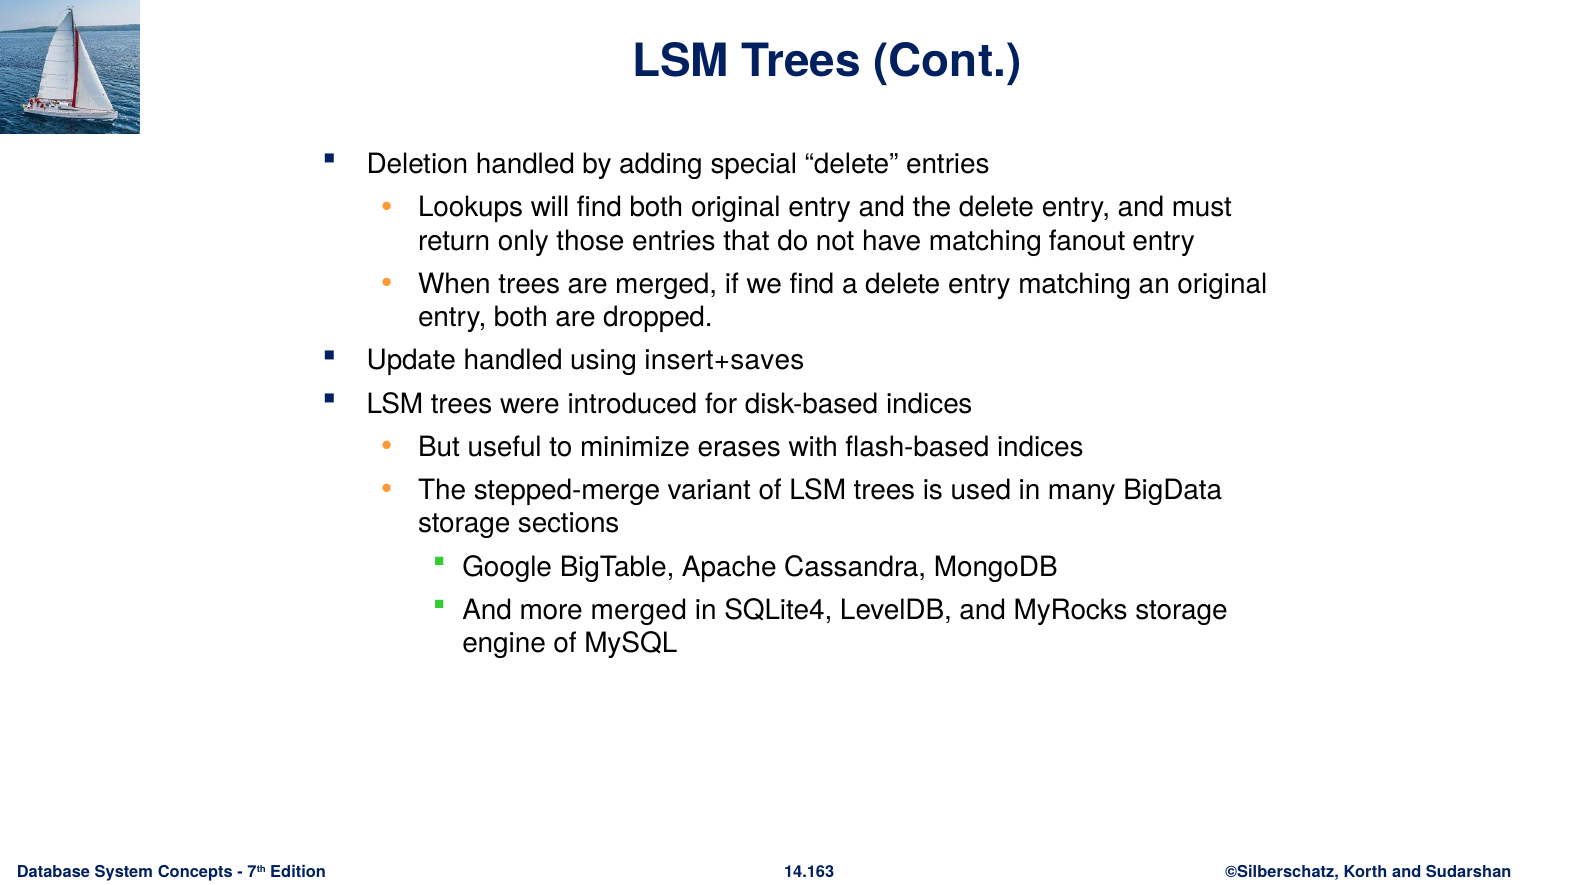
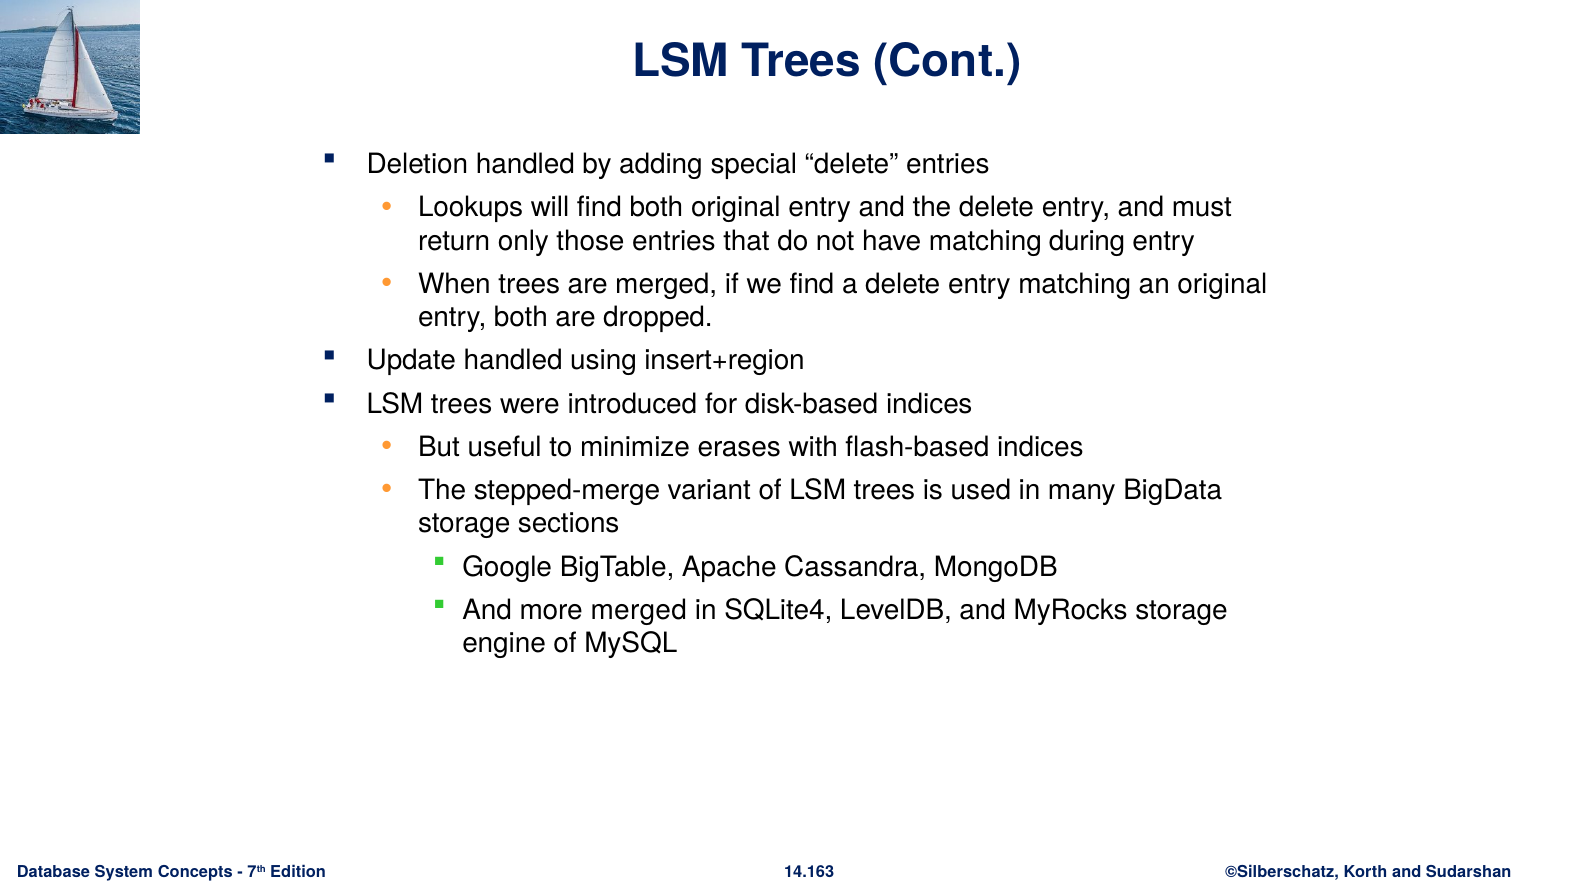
fanout: fanout -> during
insert+saves: insert+saves -> insert+region
